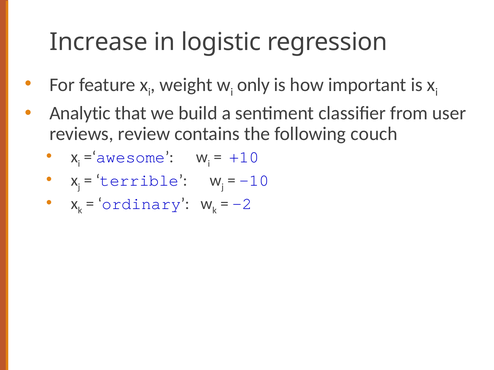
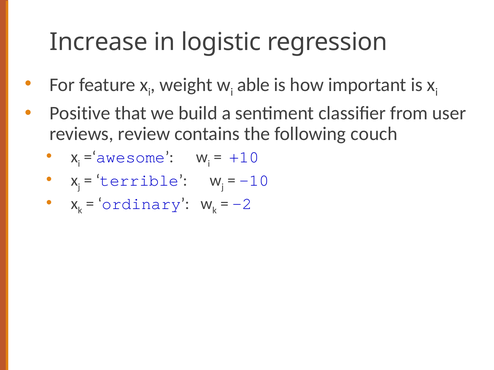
only: only -> able
Analytic: Analytic -> Positive
